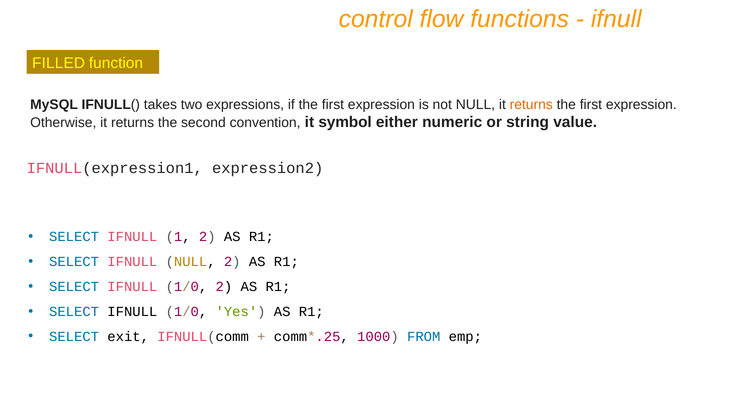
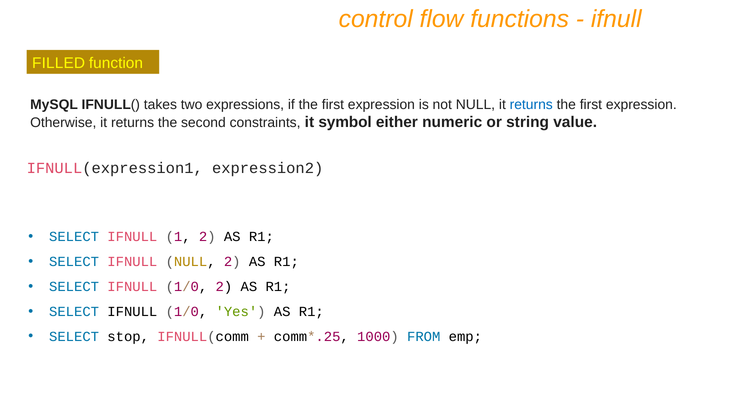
returns at (531, 105) colour: orange -> blue
convention: convention -> constraints
exit: exit -> stop
